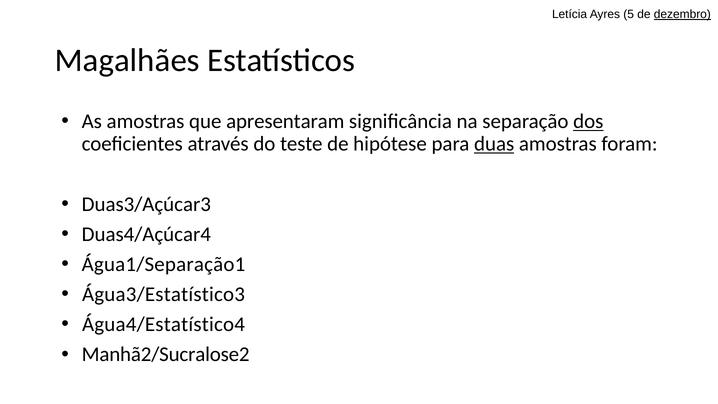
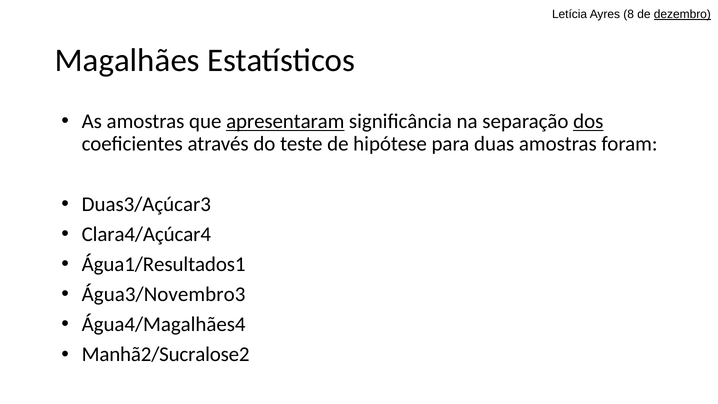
5: 5 -> 8
apresentaram underline: none -> present
duas underline: present -> none
Duas4/Açúcar4: Duas4/Açúcar4 -> Clara4/Açúcar4
Água1/Separação1: Água1/Separação1 -> Água1/Resultados1
Água3/Estatístico3: Água3/Estatístico3 -> Água3/Novembro3
Água4/Estatístico4: Água4/Estatístico4 -> Água4/Magalhães4
